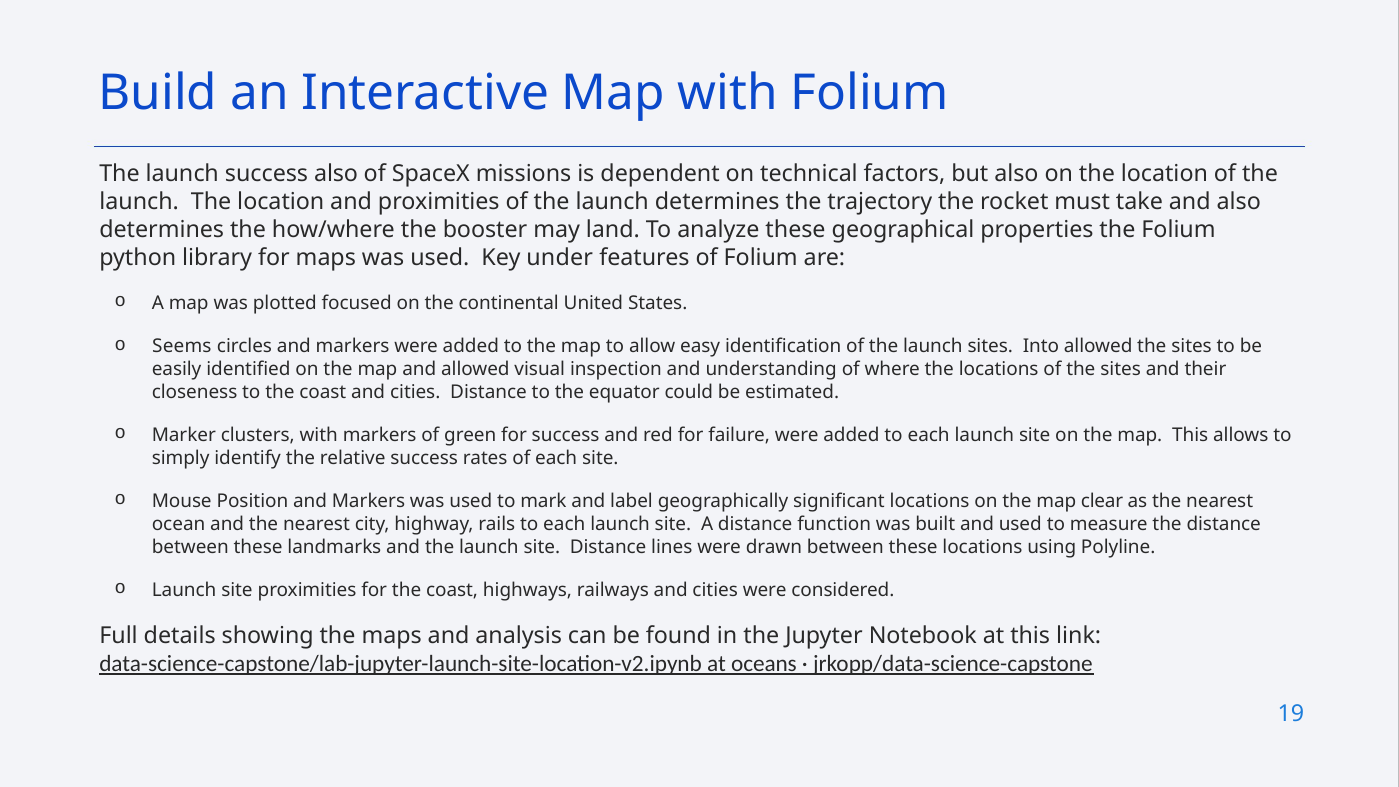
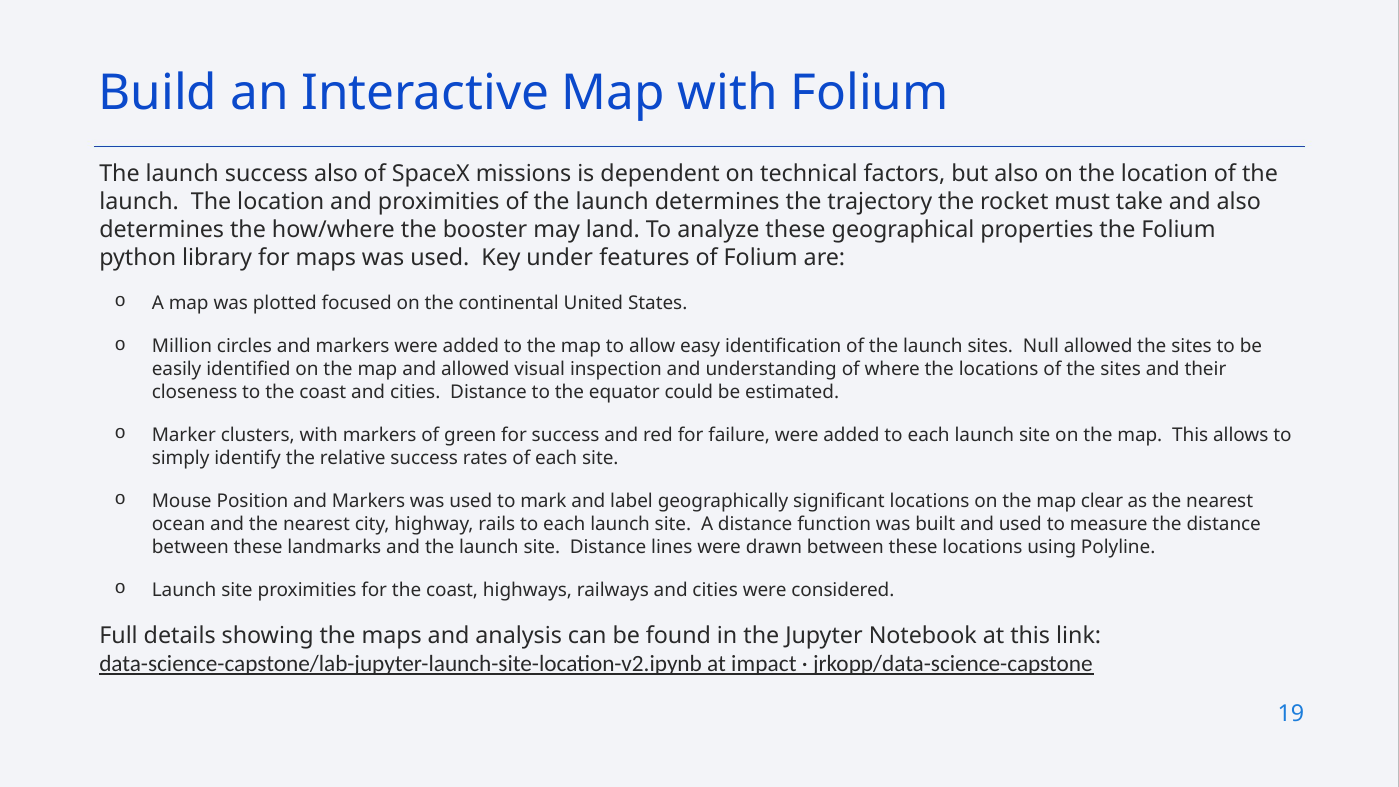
Seems: Seems -> Million
Into: Into -> Null
oceans: oceans -> impact
